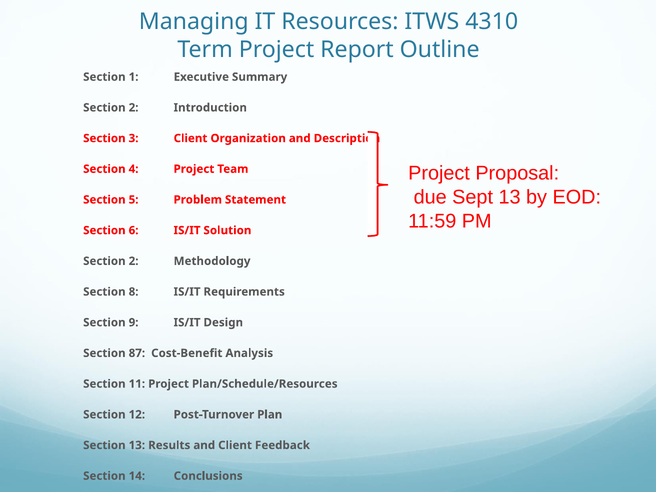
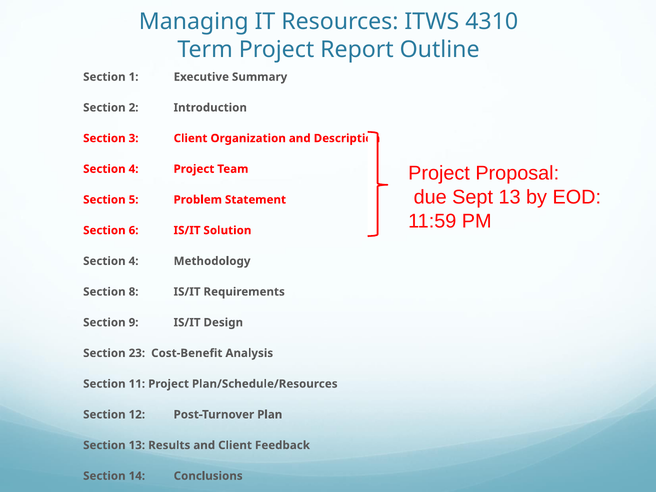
2 at (134, 261): 2 -> 4
87: 87 -> 23
